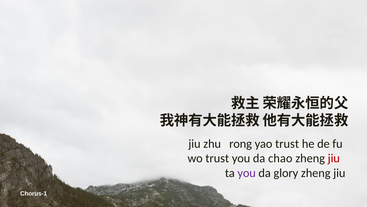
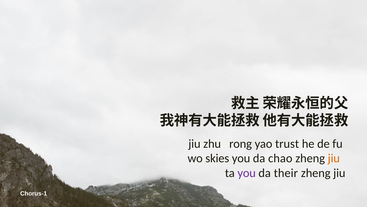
wo trust: trust -> skies
jiu at (334, 158) colour: red -> orange
glory: glory -> their
